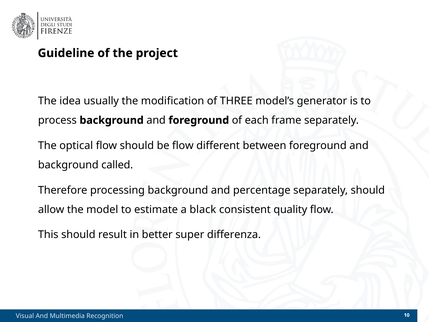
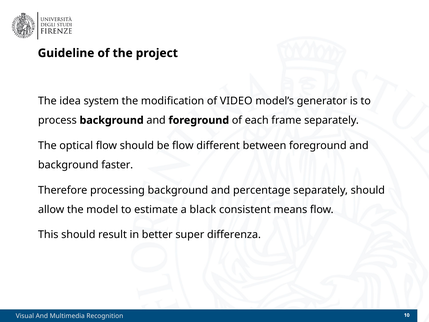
usually: usually -> system
THREE: THREE -> VIDEO
called: called -> faster
quality: quality -> means
